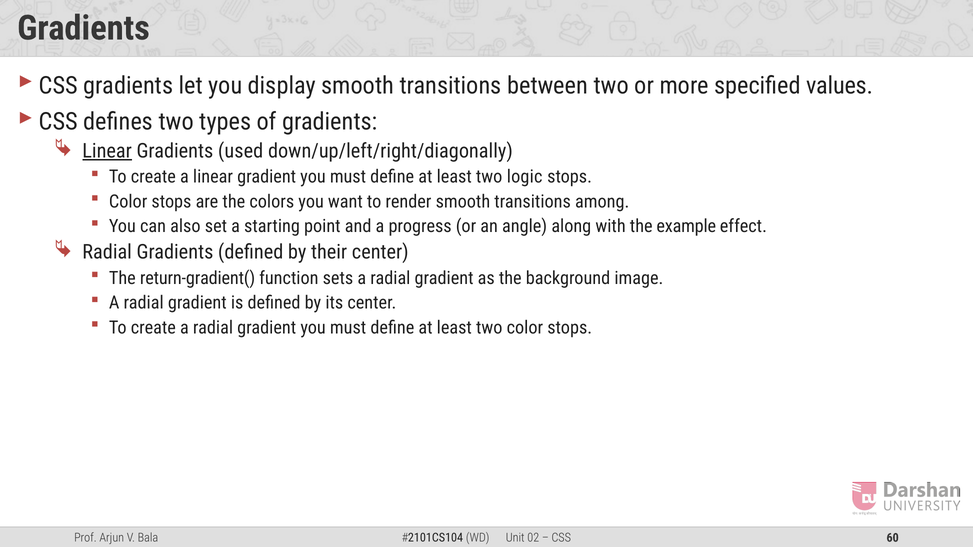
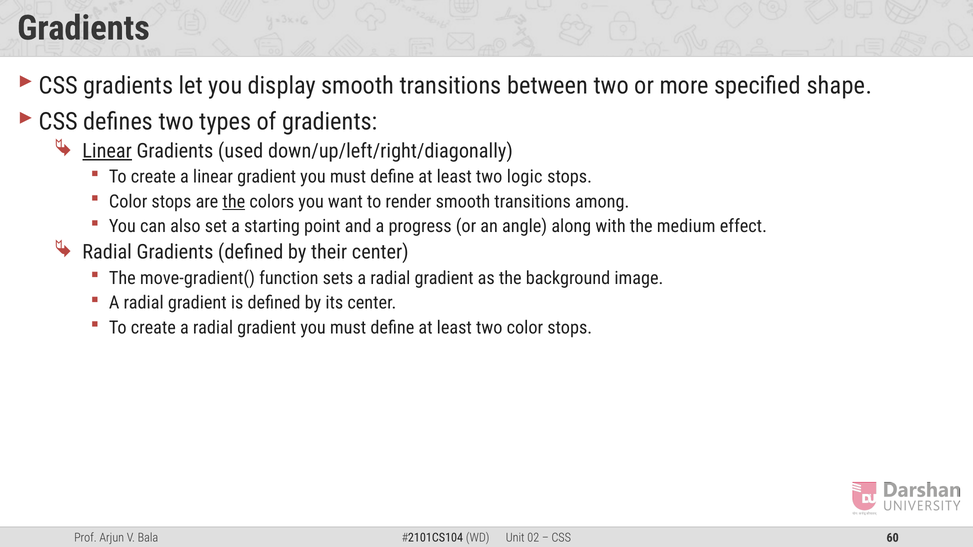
values: values -> shape
the at (234, 202) underline: none -> present
example: example -> medium
return-gradient(: return-gradient( -> move-gradient(
